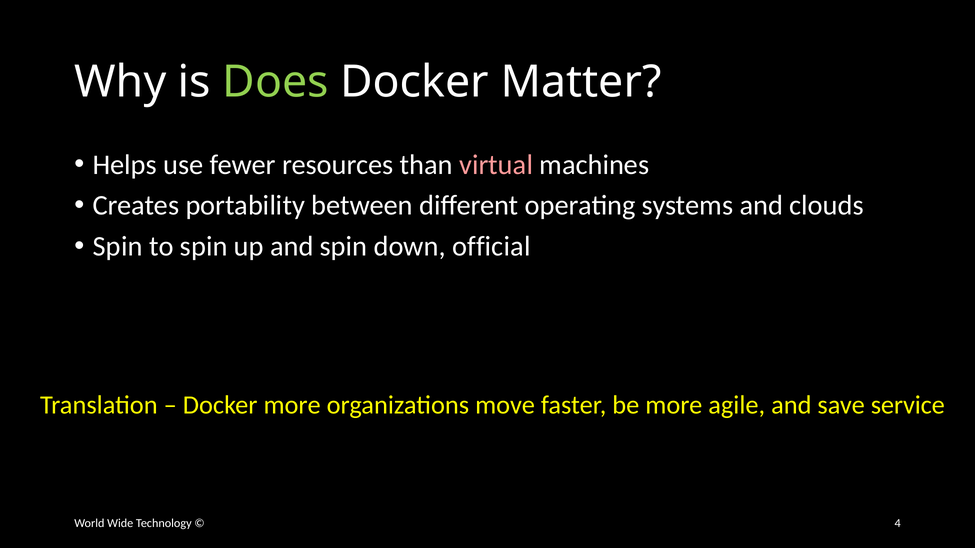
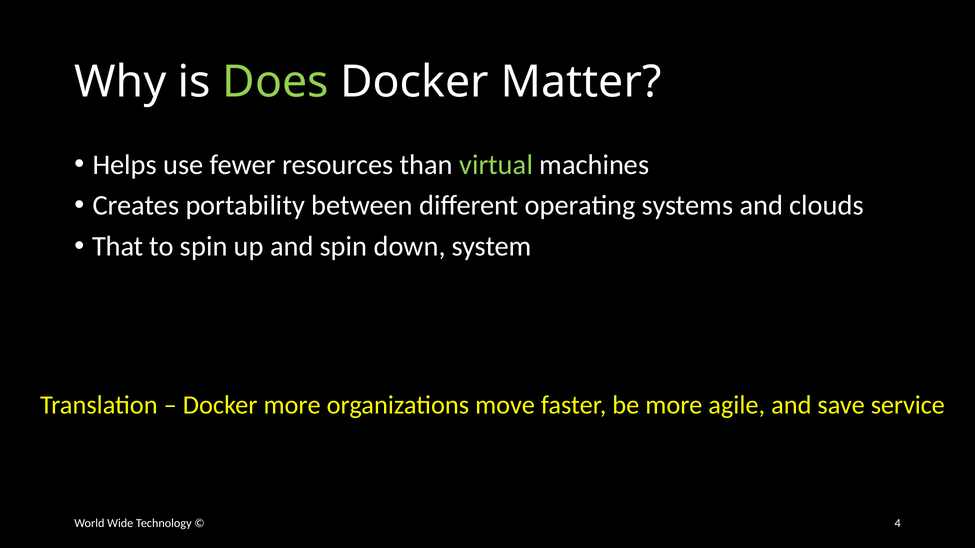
virtual colour: pink -> light green
Spin at (118, 247): Spin -> That
official: official -> system
